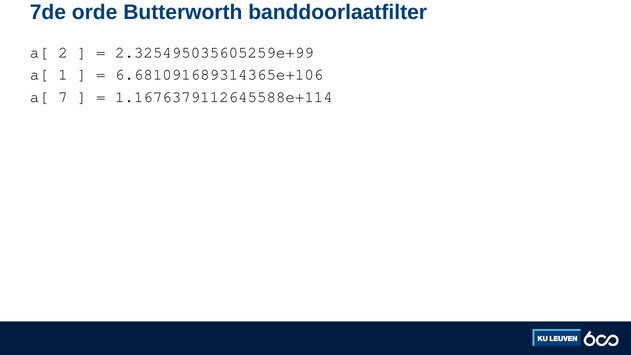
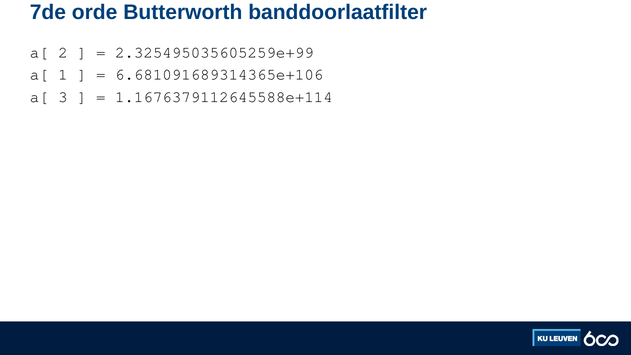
7: 7 -> 3
